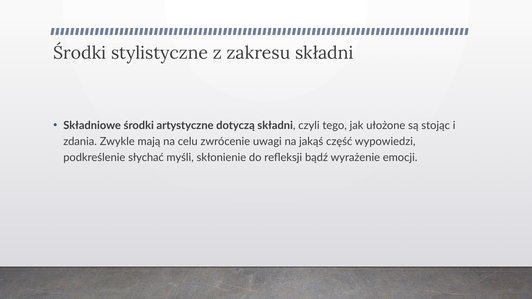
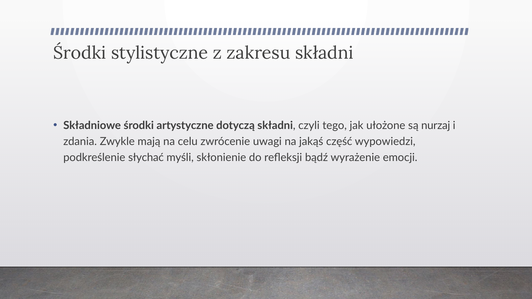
stojąc: stojąc -> nurzaj
